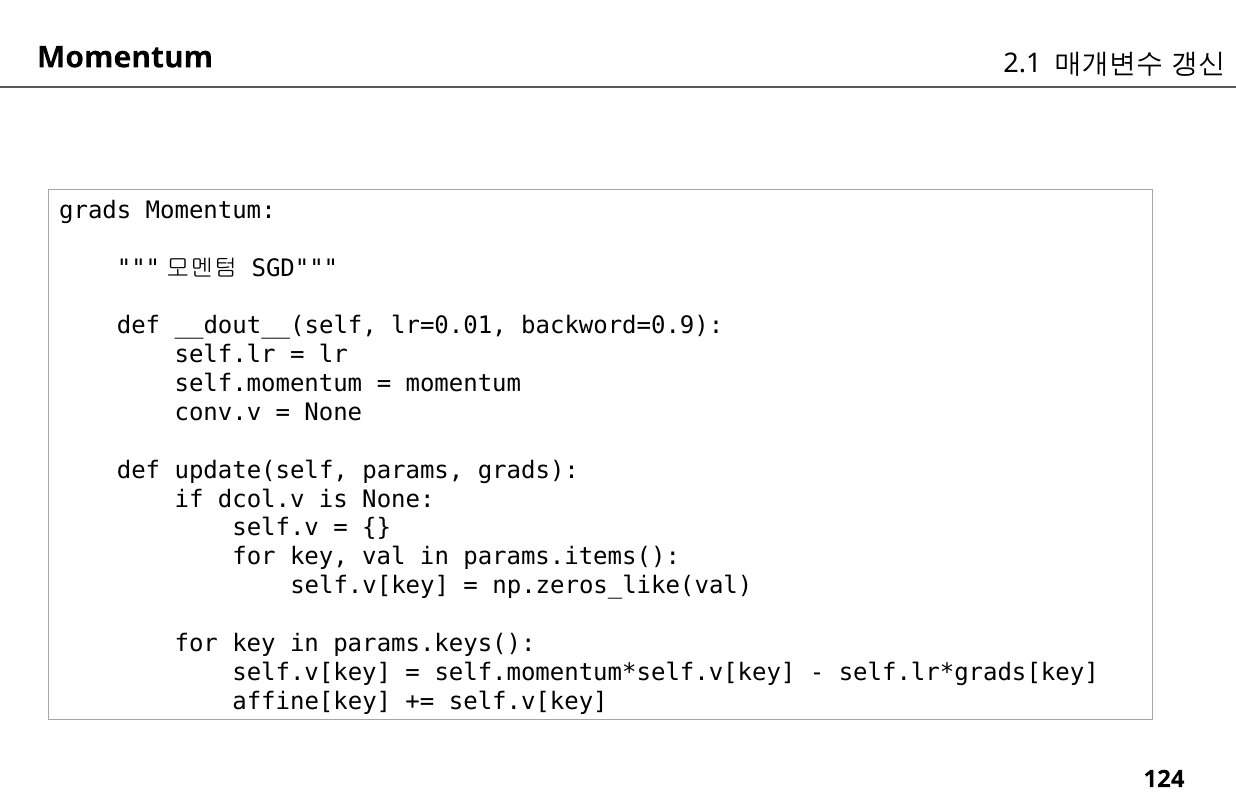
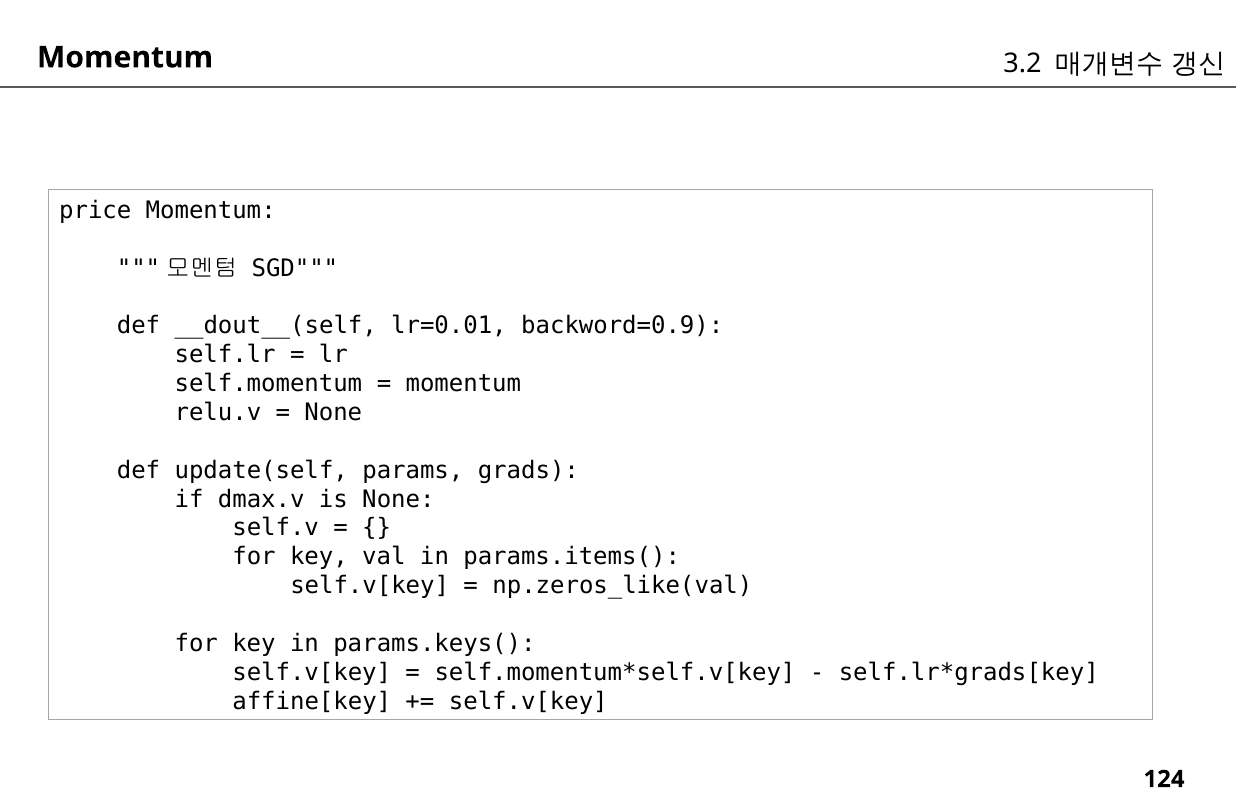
2.1: 2.1 -> 3.2
grads at (95, 210): grads -> price
conv.v: conv.v -> relu.v
dcol.v: dcol.v -> dmax.v
